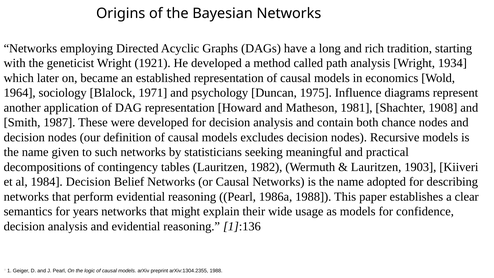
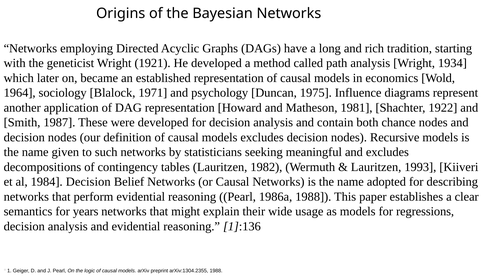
1908: 1908 -> 1922
and practical: practical -> excludes
1903: 1903 -> 1993
confidence: confidence -> regressions
